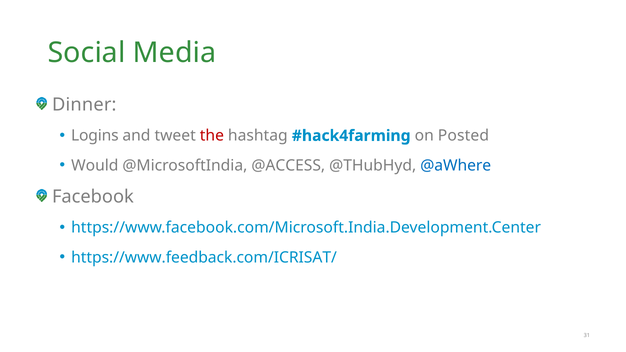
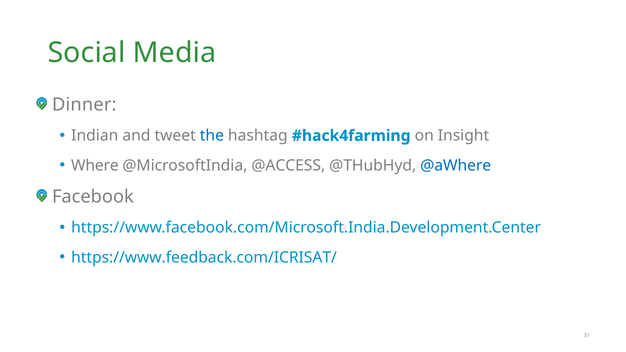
Logins: Logins -> Indian
the colour: red -> blue
Posted: Posted -> Insight
Would: Would -> Where
